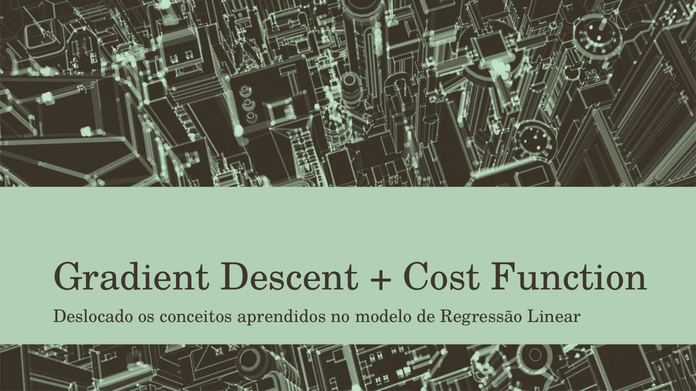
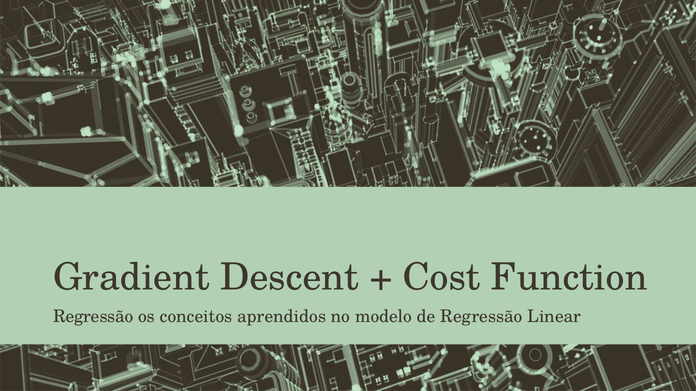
Deslocado at (93, 317): Deslocado -> Regressão
